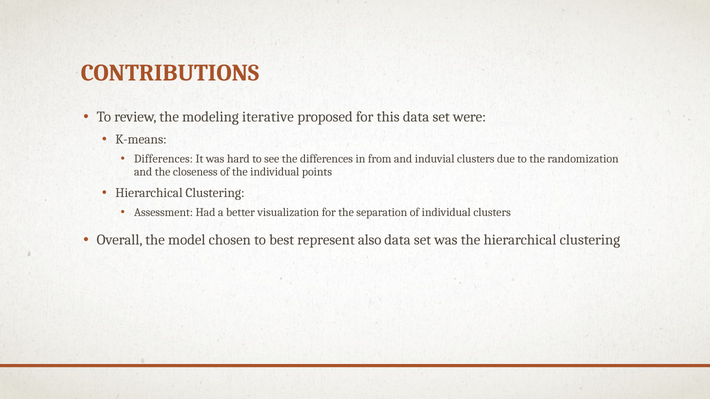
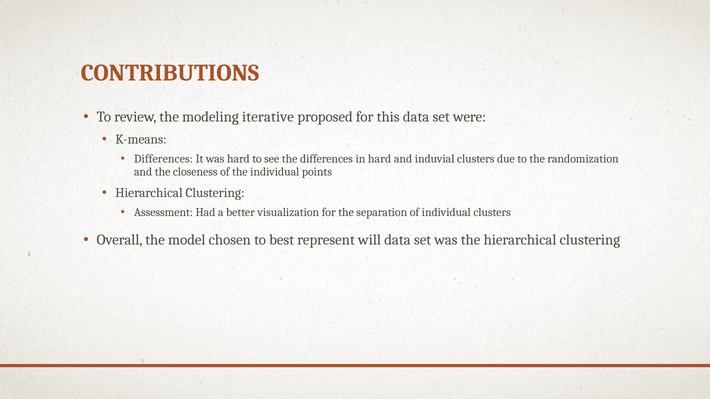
in from: from -> hard
also: also -> will
